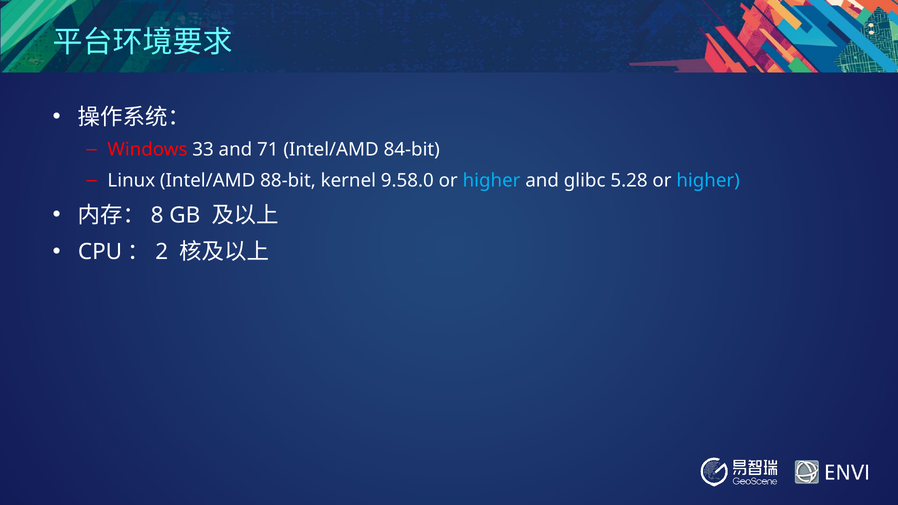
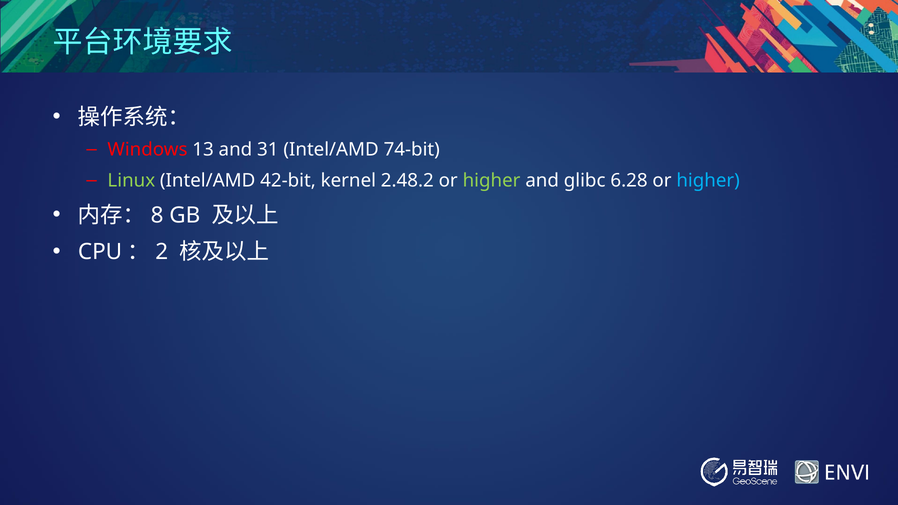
33: 33 -> 13
71: 71 -> 31
84-bit: 84-bit -> 74-bit
Linux colour: white -> light green
88-bit: 88-bit -> 42-bit
9.58.0: 9.58.0 -> 2.48.2
higher at (492, 181) colour: light blue -> light green
5.28: 5.28 -> 6.28
